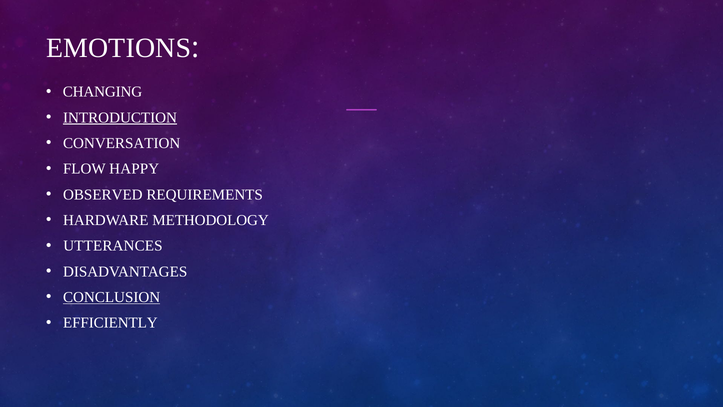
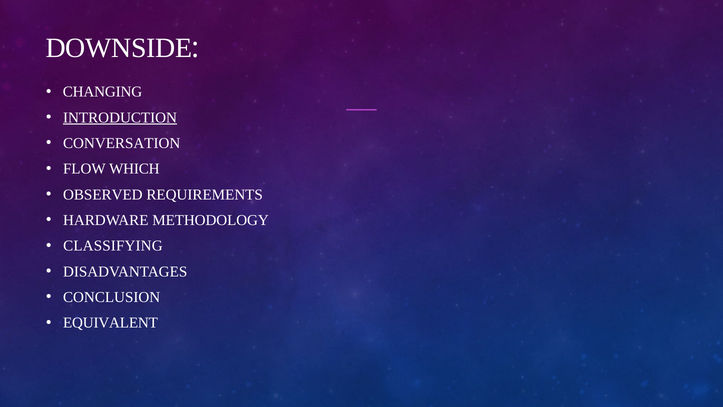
EMOTIONS: EMOTIONS -> DOWNSIDE
HAPPY: HAPPY -> WHICH
UTTERANCES: UTTERANCES -> CLASSIFYING
CONCLUSION underline: present -> none
EFFICIENTLY: EFFICIENTLY -> EQUIVALENT
